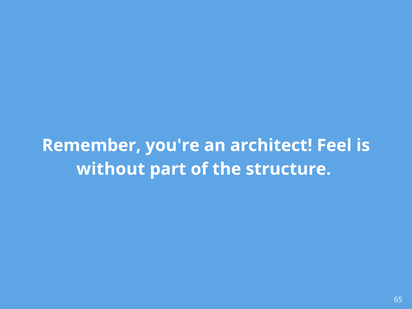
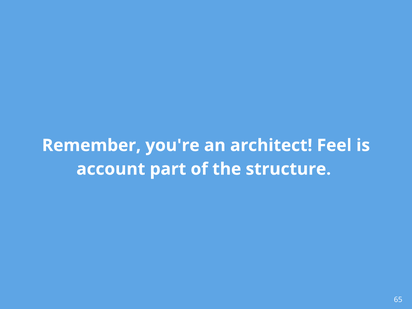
without: without -> account
